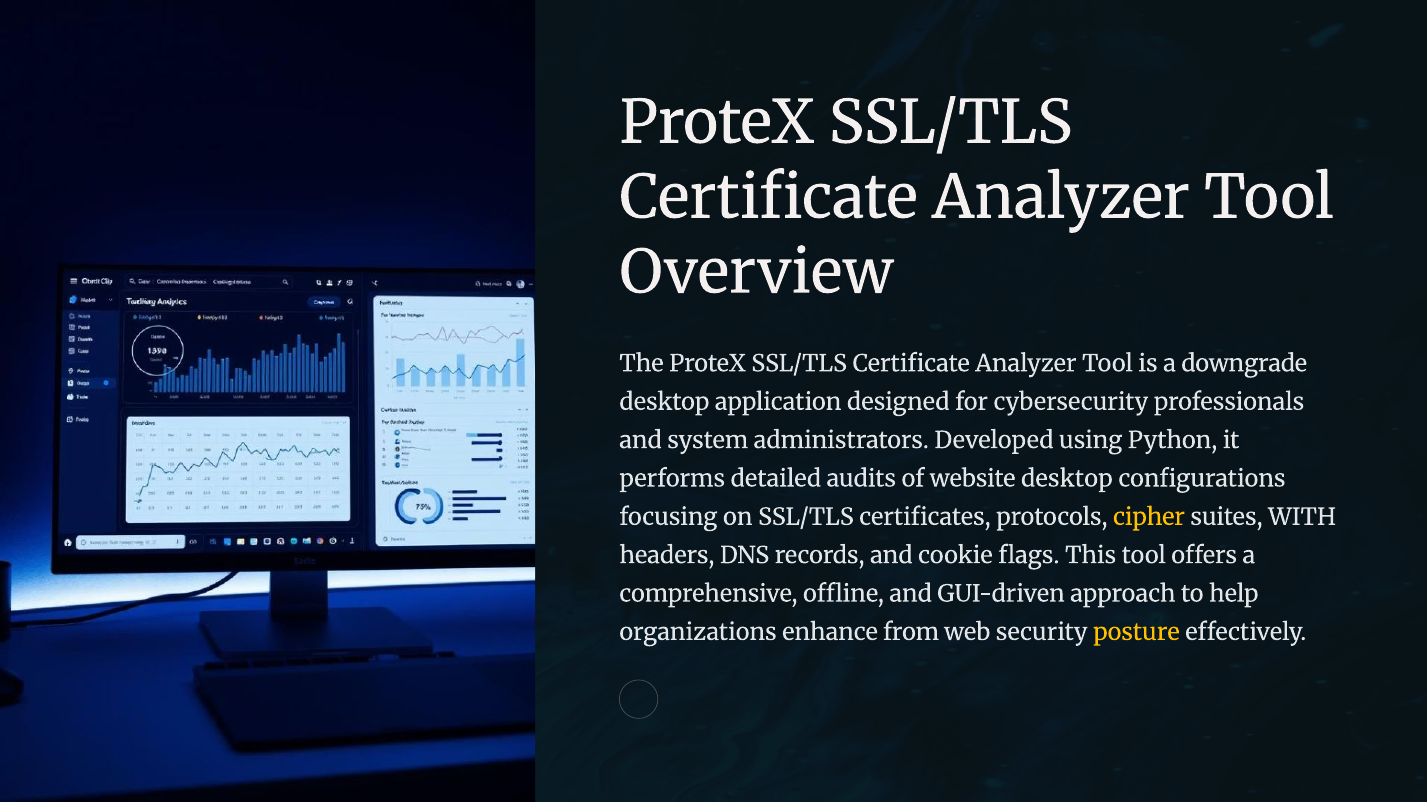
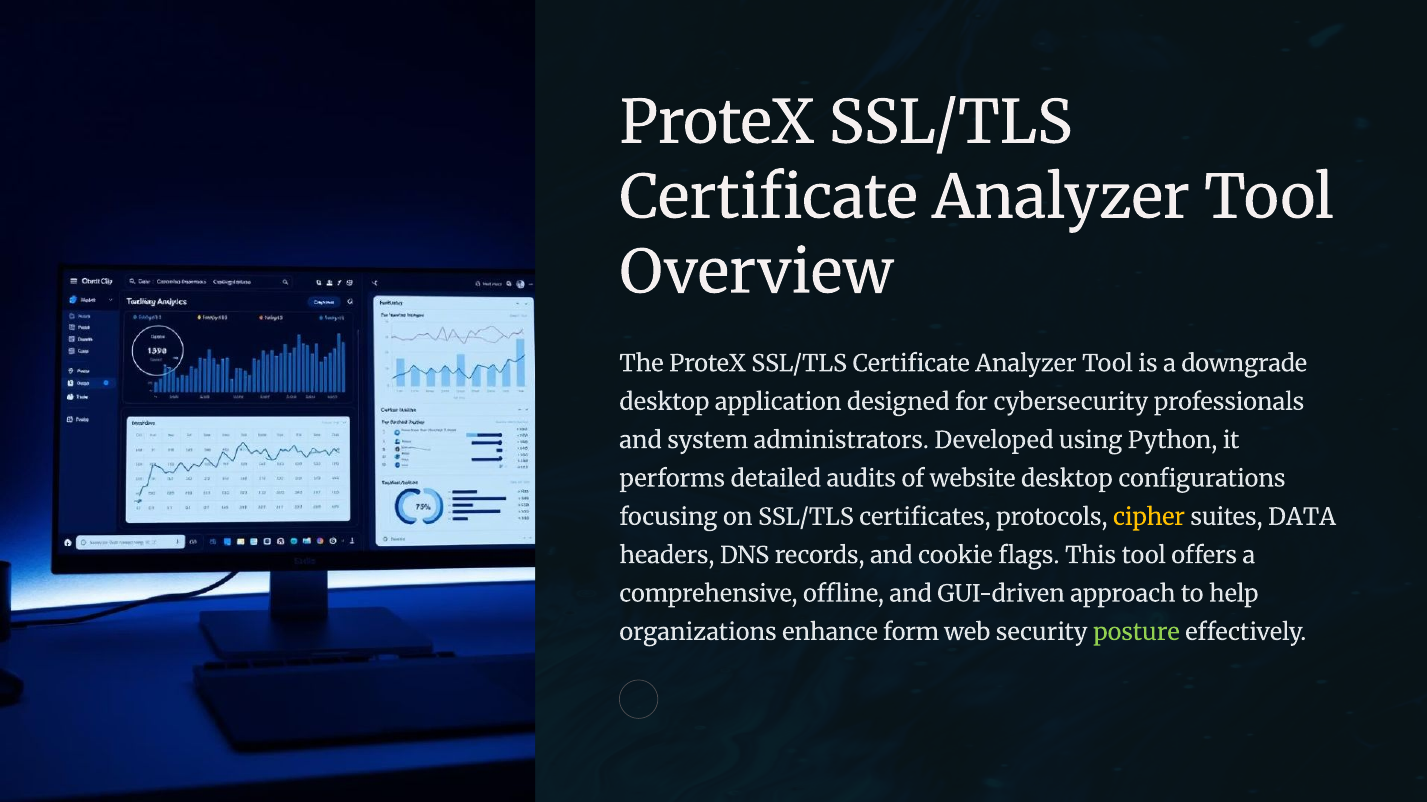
WITH: WITH -> DATA
from: from -> form
posture colour: yellow -> light green
